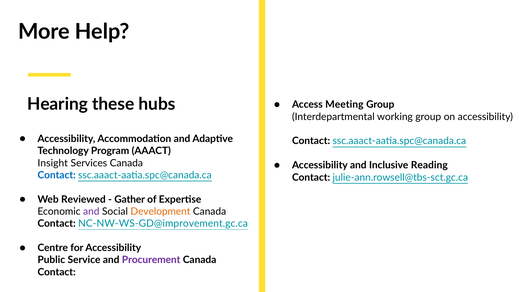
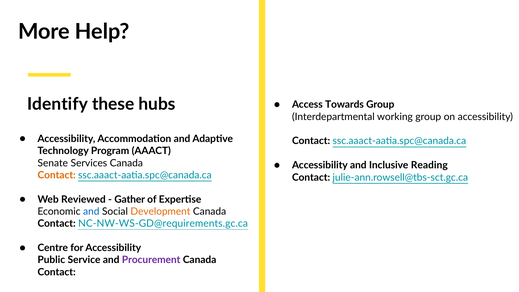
Hearing: Hearing -> Identify
Meeting: Meeting -> Towards
Insight: Insight -> Senate
Contact at (57, 175) colour: blue -> orange
and at (91, 211) colour: purple -> blue
NC-NW-WS-GD@improvement.gc.ca: NC-NW-WS-GD@improvement.gc.ca -> NC-NW-WS-GD@requirements.gc.ca
